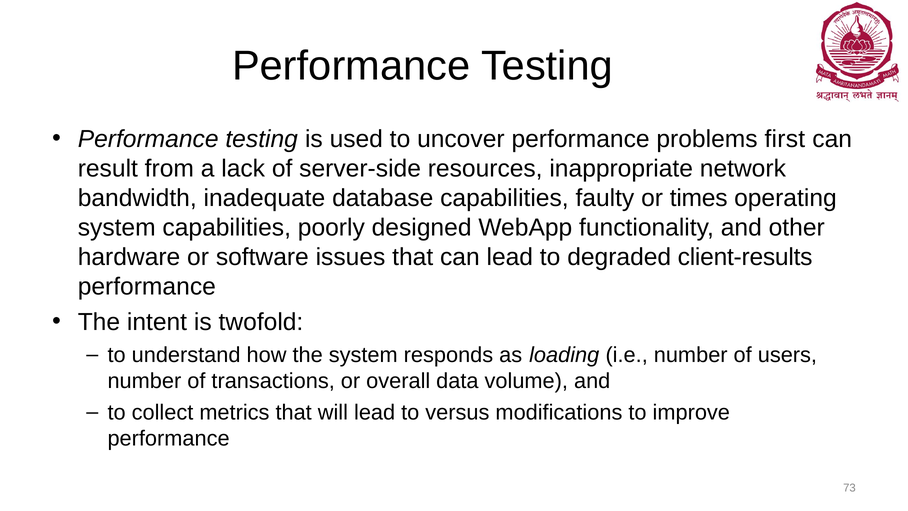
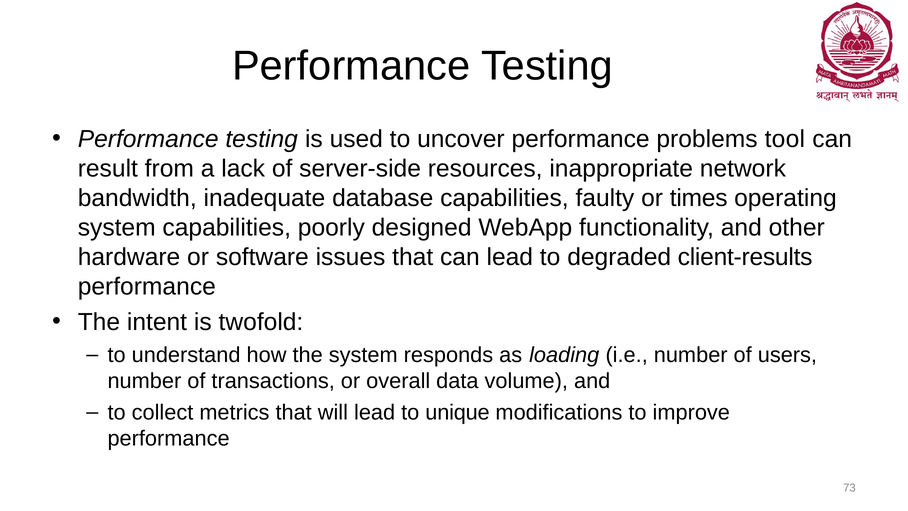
first: first -> tool
versus: versus -> unique
